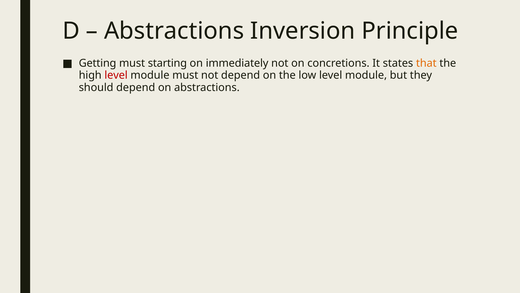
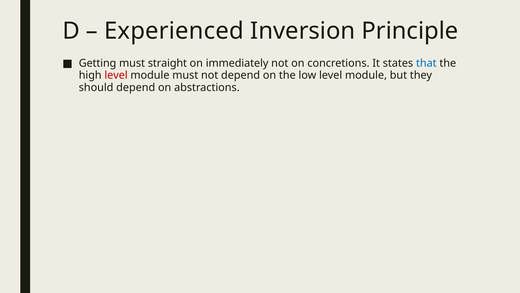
Abstractions at (174, 31): Abstractions -> Experienced
starting: starting -> straight
that colour: orange -> blue
